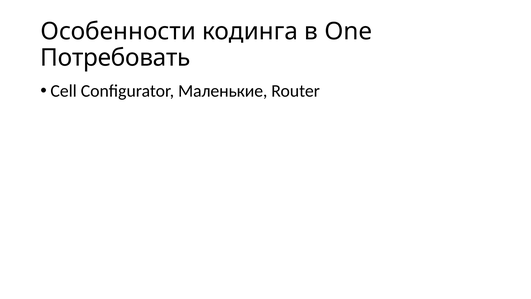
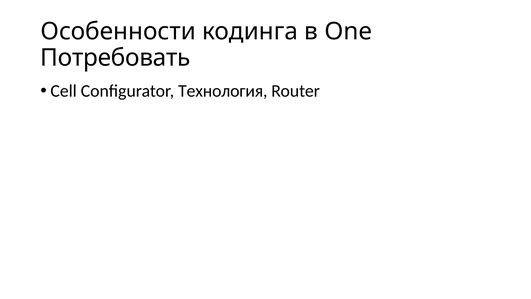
Маленькие: Маленькие -> Технология
